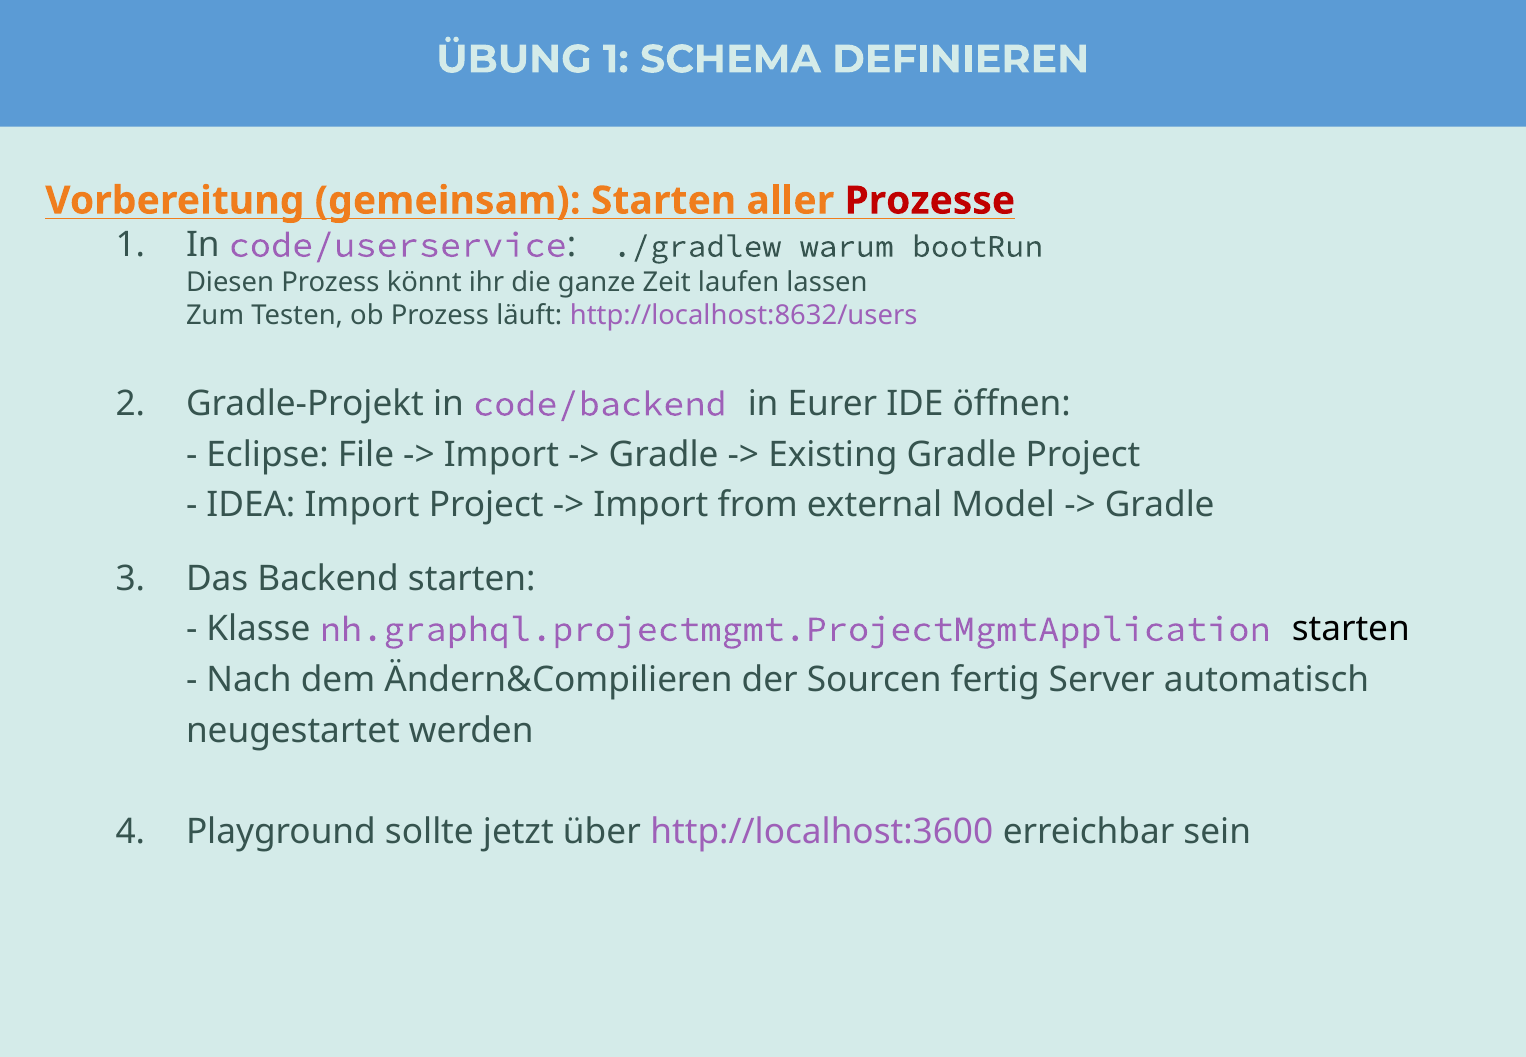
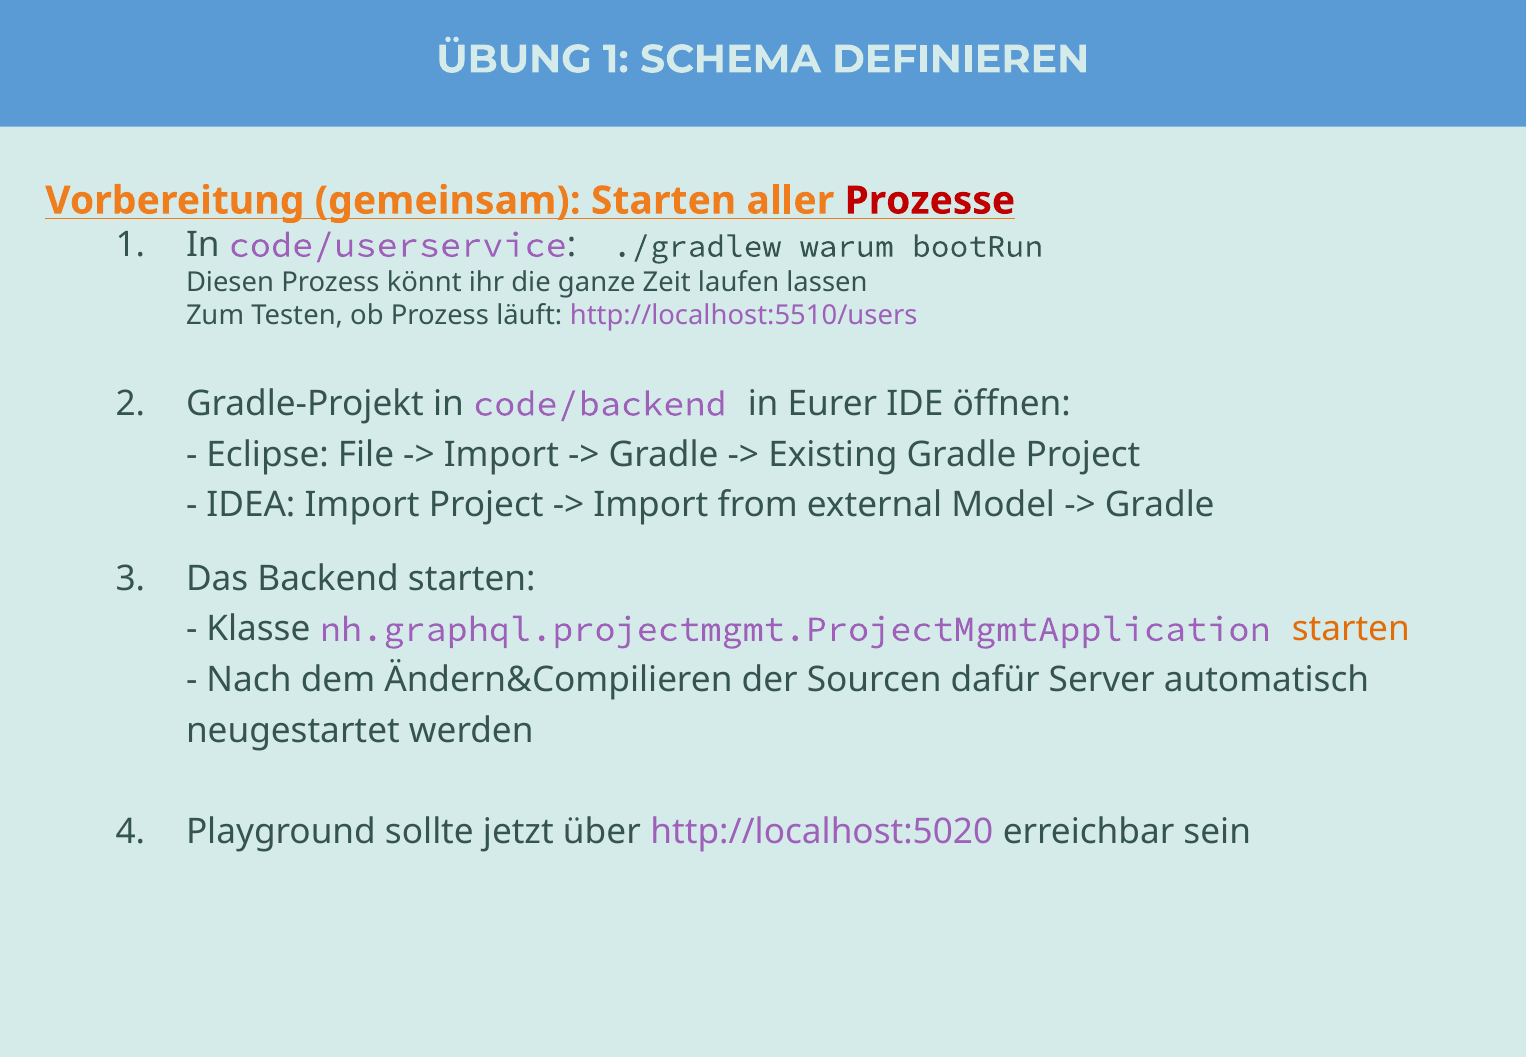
http://localhost:8632/users: http://localhost:8632/users -> http://localhost:5510/users
starten at (1351, 629) colour: black -> orange
fertig: fertig -> dafür
http://localhost:3600: http://localhost:3600 -> http://localhost:5020
